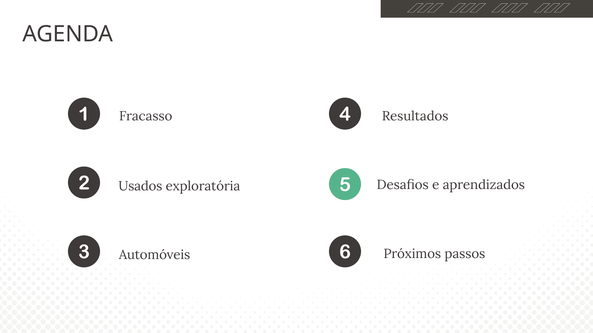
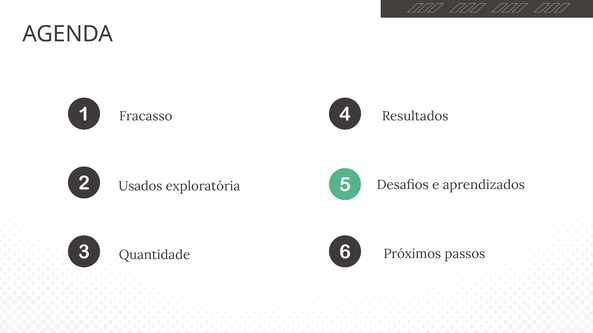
Automóveis: Automóveis -> Quantidade
